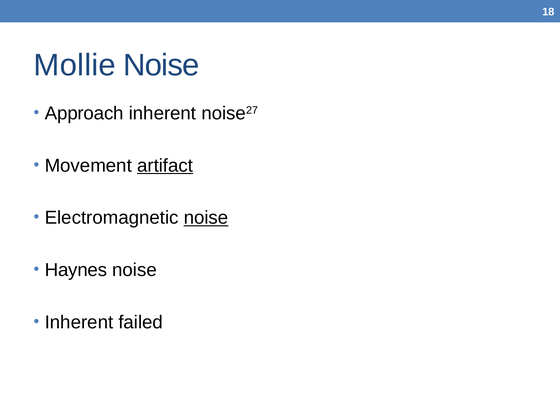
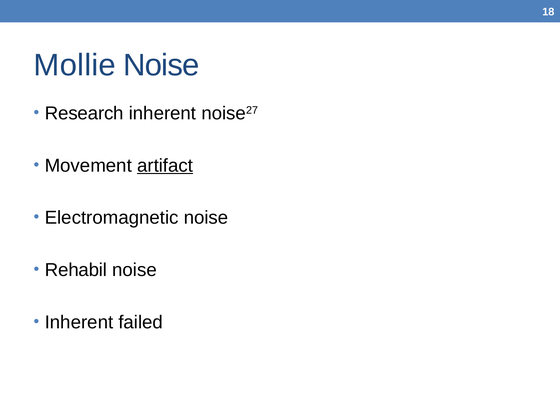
Approach: Approach -> Research
noise at (206, 218) underline: present -> none
Haynes: Haynes -> Rehabil
